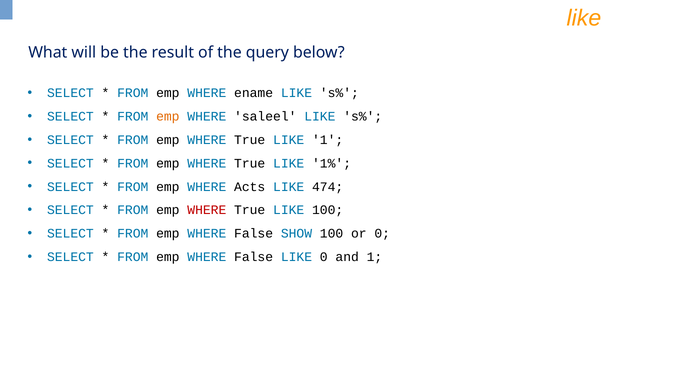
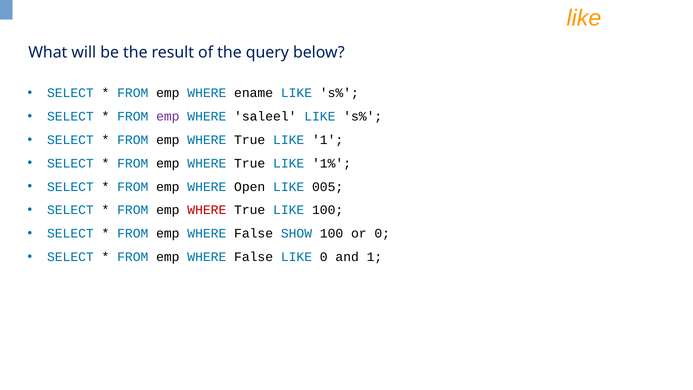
emp at (168, 117) colour: orange -> purple
Acts: Acts -> Open
474: 474 -> 005
